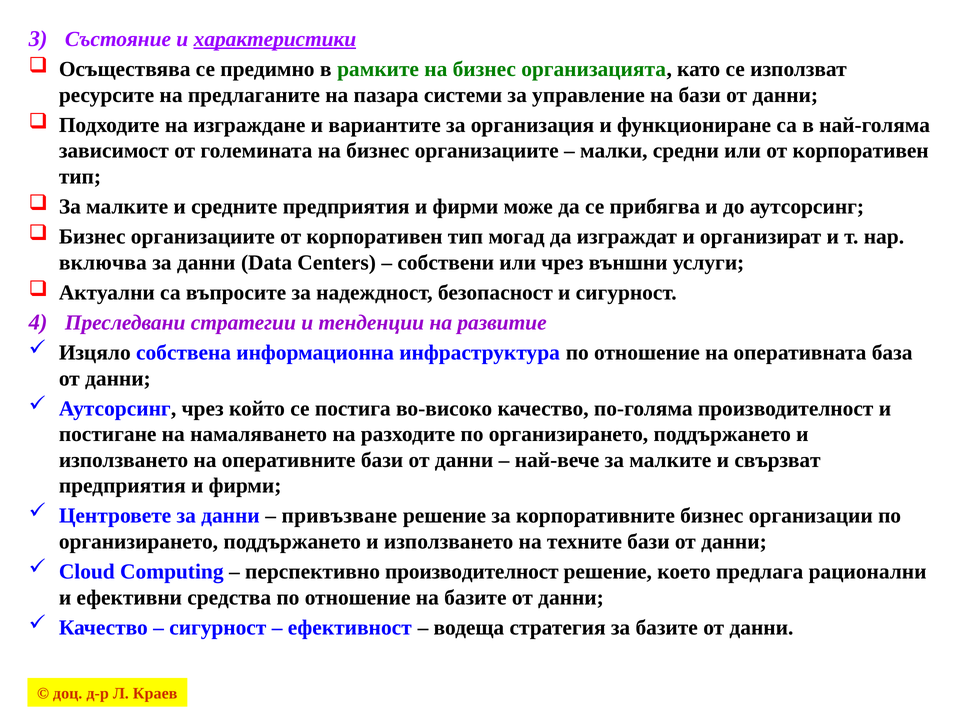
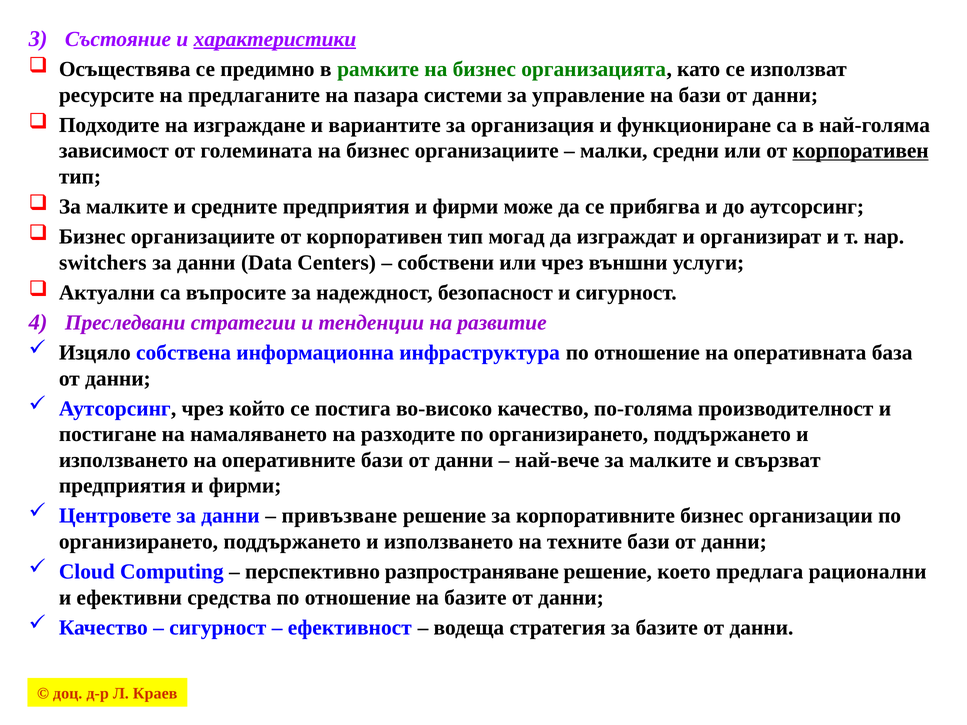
корпоративен at (861, 151) underline: none -> present
включва: включва -> switchers
перспективно производителност: производителност -> разпространяване
